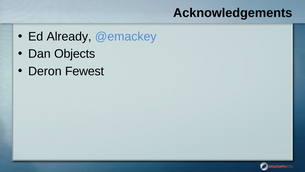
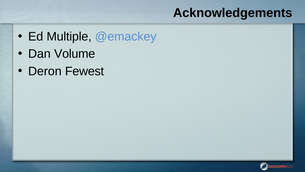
Already: Already -> Multiple
Objects: Objects -> Volume
